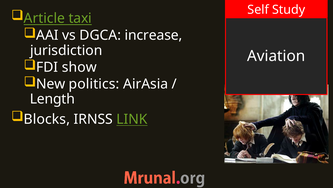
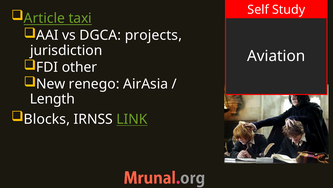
increase: increase -> projects
show: show -> other
politics: politics -> renego
